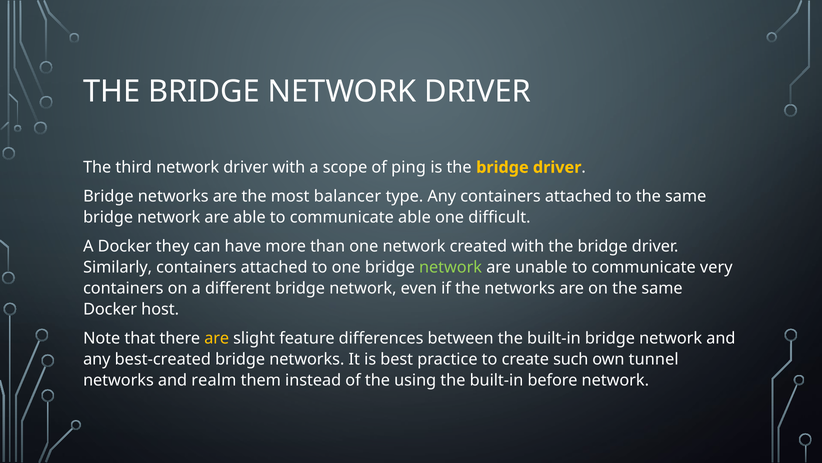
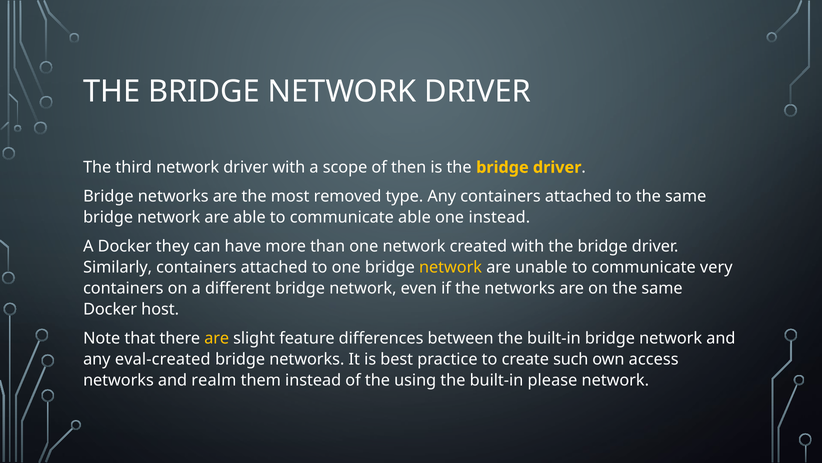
ping: ping -> then
balancer: balancer -> removed
one difficult: difficult -> instead
network at (451, 267) colour: light green -> yellow
best-created: best-created -> eval-created
tunnel: tunnel -> access
before: before -> please
